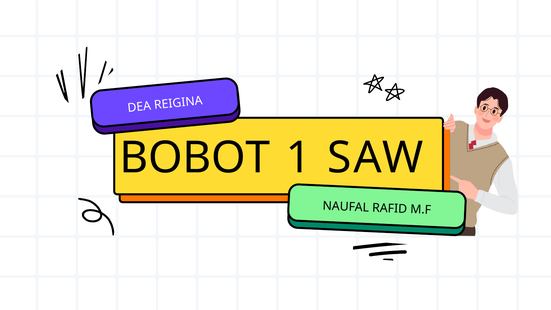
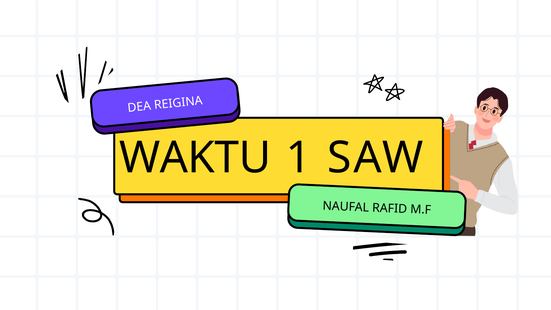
BOBOT: BOBOT -> WAKTU
